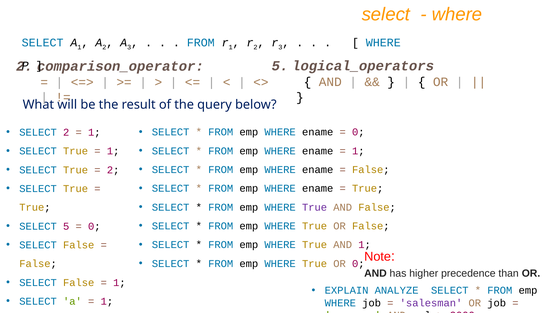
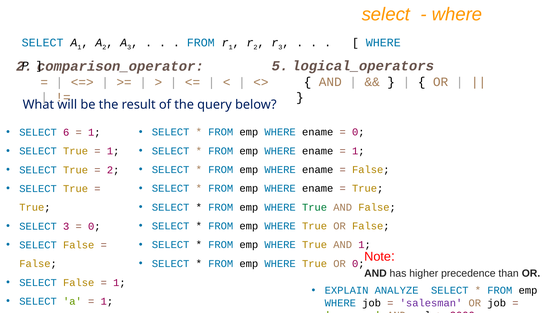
SELECT 2: 2 -> 6
True at (315, 207) colour: purple -> green
SELECT 5: 5 -> 3
